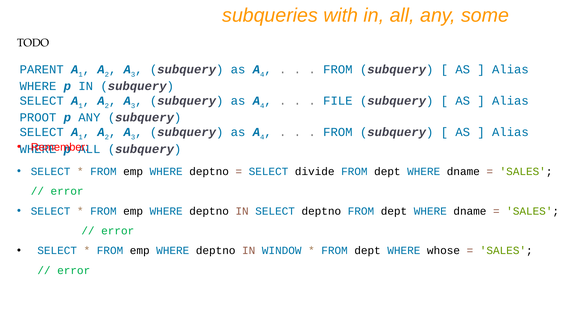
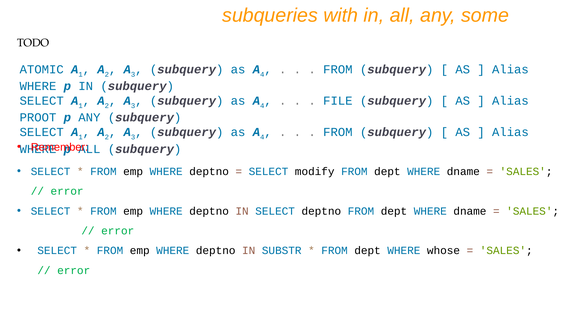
PARENT: PARENT -> ATOMIC
divide: divide -> modify
WINDOW: WINDOW -> SUBSTR
